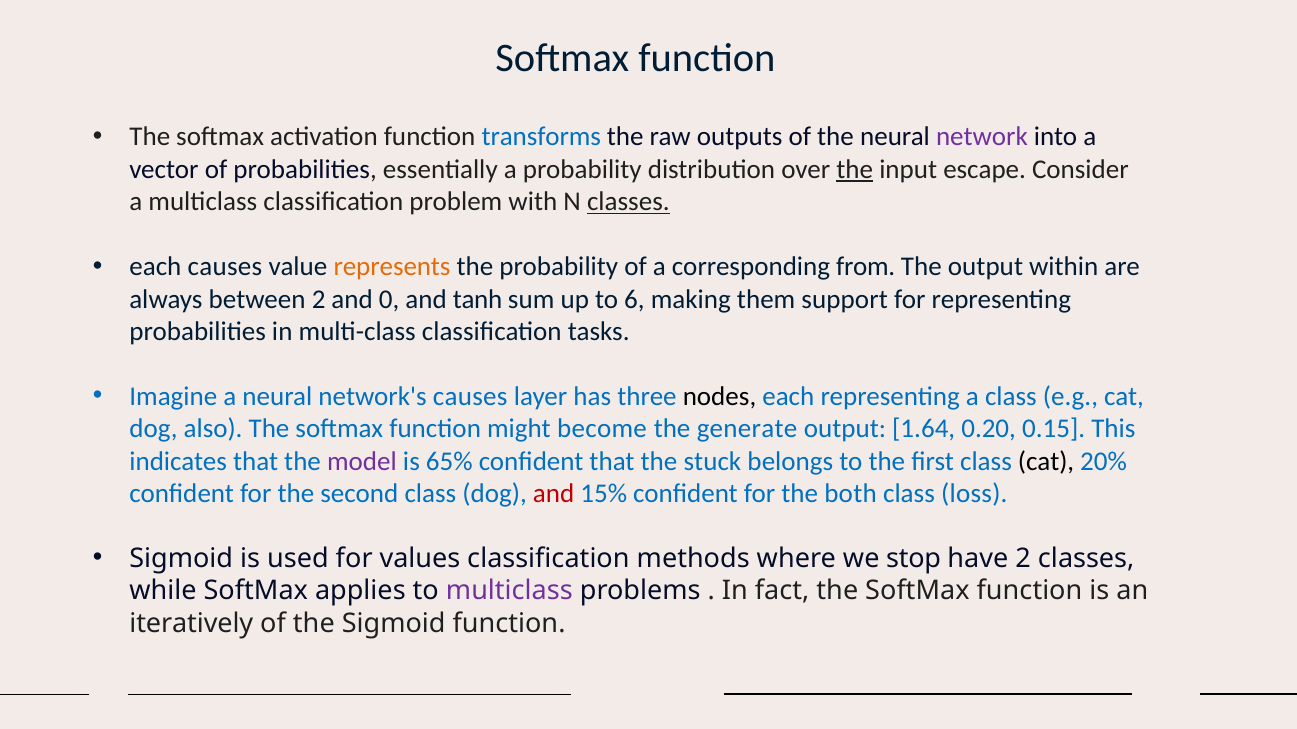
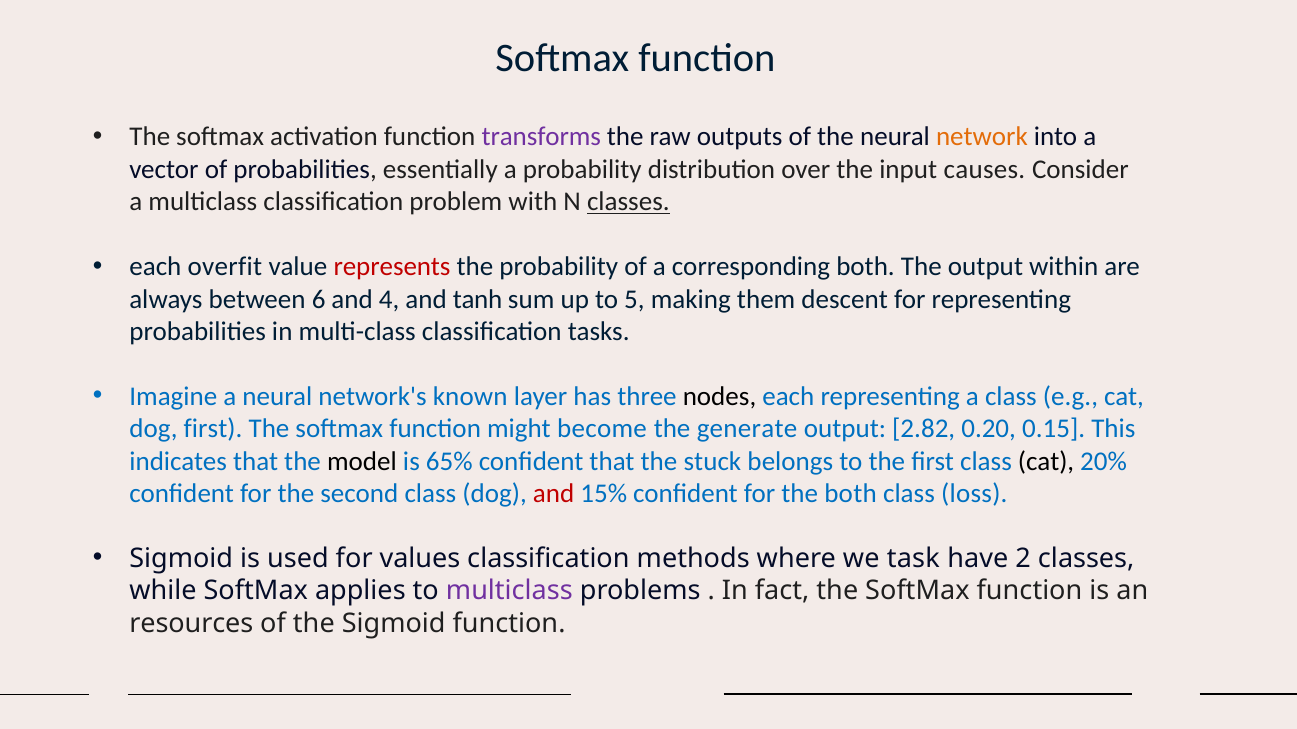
transforms colour: blue -> purple
network colour: purple -> orange
the at (855, 170) underline: present -> none
escape: escape -> causes
each causes: causes -> overfit
represents colour: orange -> red
corresponding from: from -> both
between 2: 2 -> 6
0: 0 -> 4
6: 6 -> 5
support: support -> descent
network's causes: causes -> known
dog also: also -> first
1.64: 1.64 -> 2.82
model colour: purple -> black
stop: stop -> task
iteratively: iteratively -> resources
